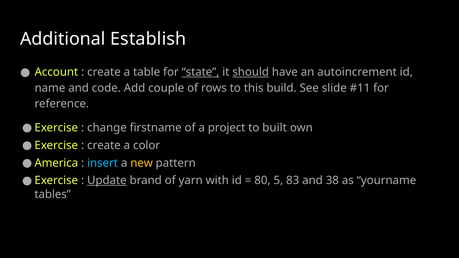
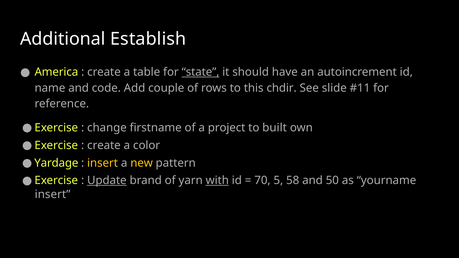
Account: Account -> America
should underline: present -> none
build: build -> chdir
America: America -> Yardage
insert at (103, 163) colour: light blue -> yellow
with underline: none -> present
80: 80 -> 70
83: 83 -> 58
38: 38 -> 50
tables at (53, 194): tables -> insert
